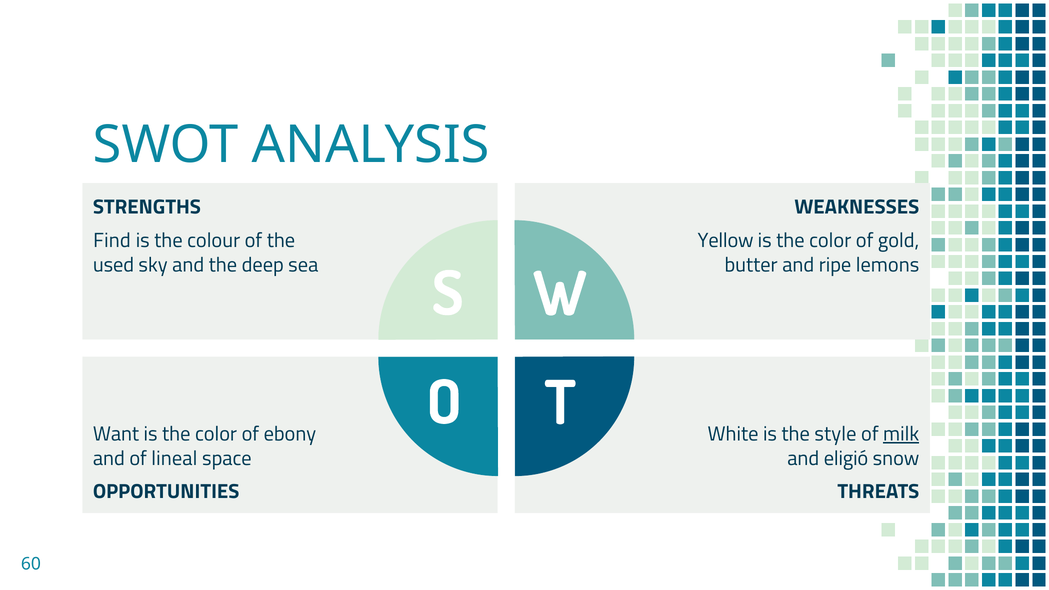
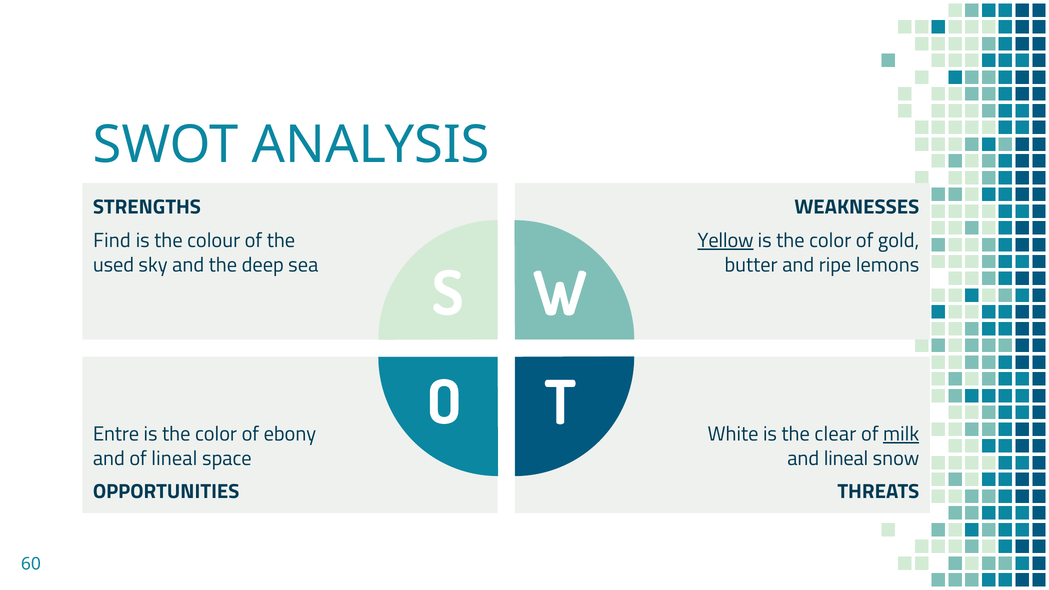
Yellow underline: none -> present
Want: Want -> Entre
style: style -> clear
and eligió: eligió -> lineal
